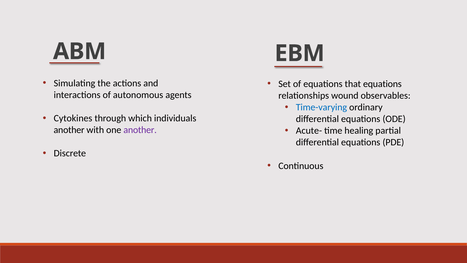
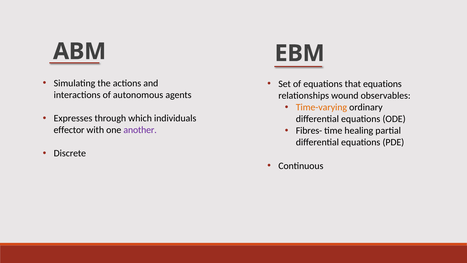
Time-varying colour: blue -> orange
Cytokines: Cytokines -> Expresses
Acute-: Acute- -> Fibres-
another at (69, 130): another -> effector
